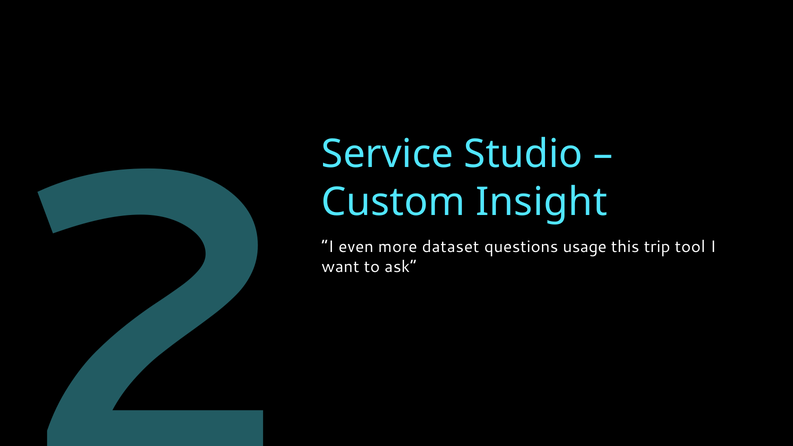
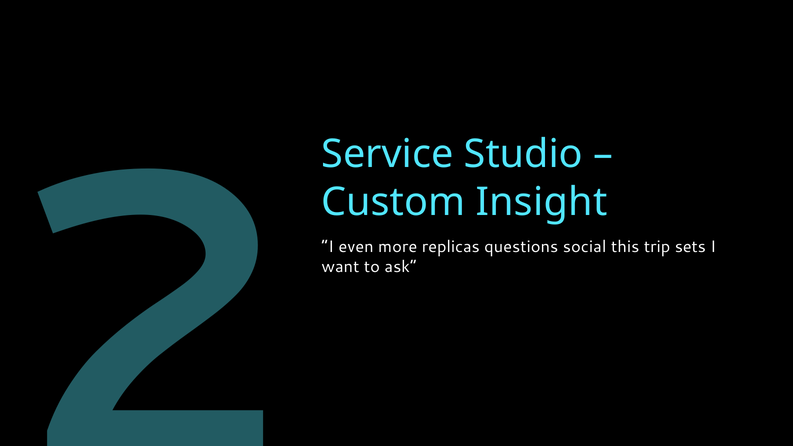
dataset: dataset -> replicas
usage: usage -> social
tool: tool -> sets
